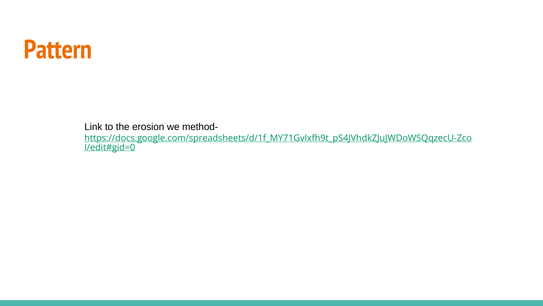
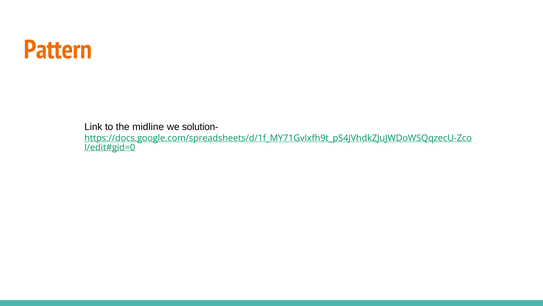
erosion: erosion -> midline
method-: method- -> solution-
